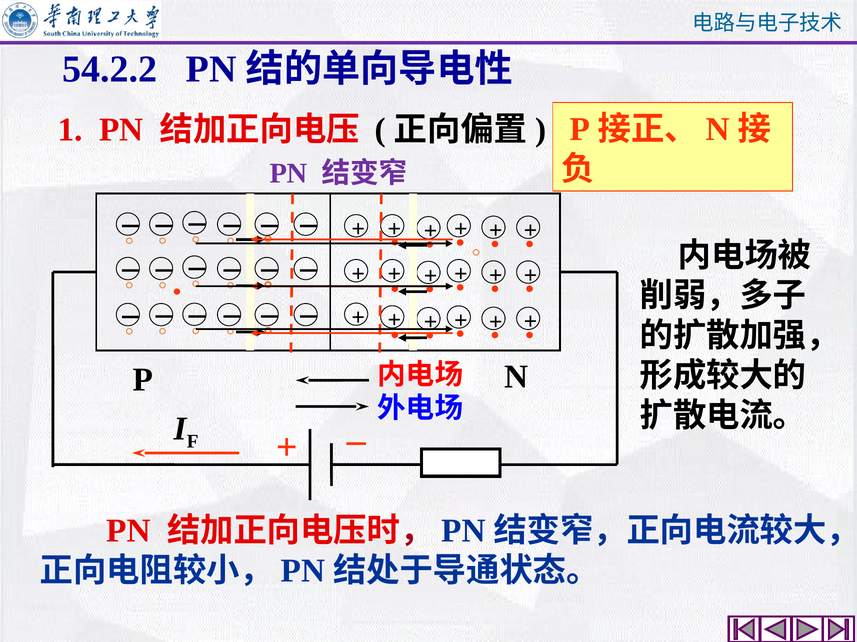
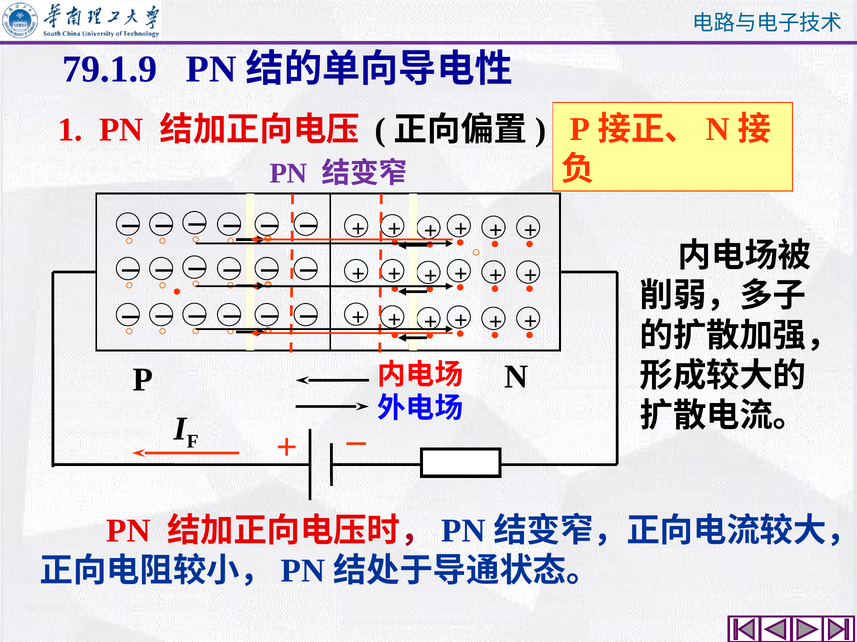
54.2.2: 54.2.2 -> 79.1.9
